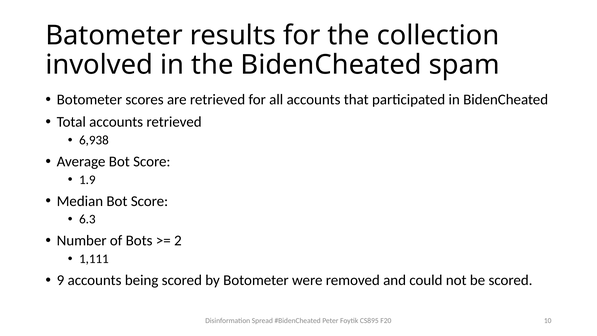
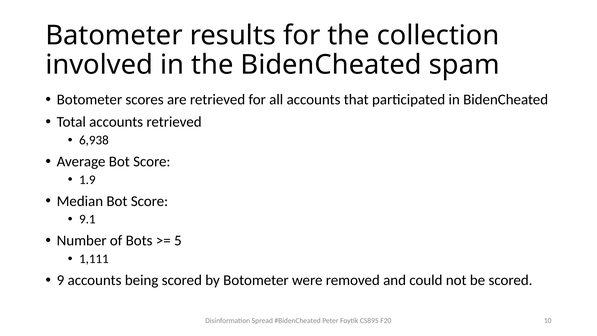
6.3: 6.3 -> 9.1
2: 2 -> 5
